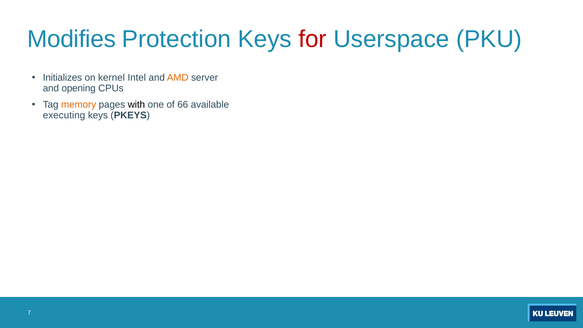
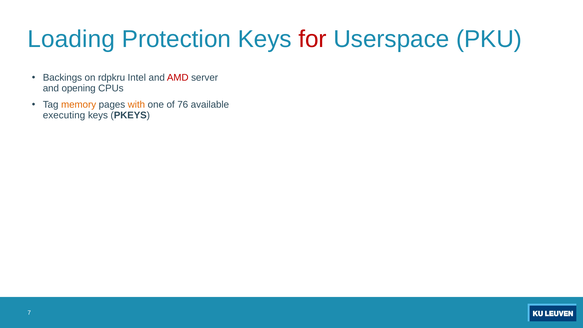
Modifies: Modifies -> Loading
Initializes: Initializes -> Backings
kernel: kernel -> rdpkru
AMD colour: orange -> red
with colour: black -> orange
66: 66 -> 76
